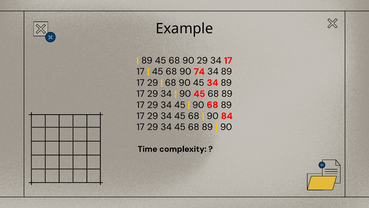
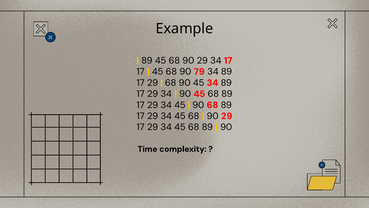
74: 74 -> 79
84 at (227, 116): 84 -> 29
